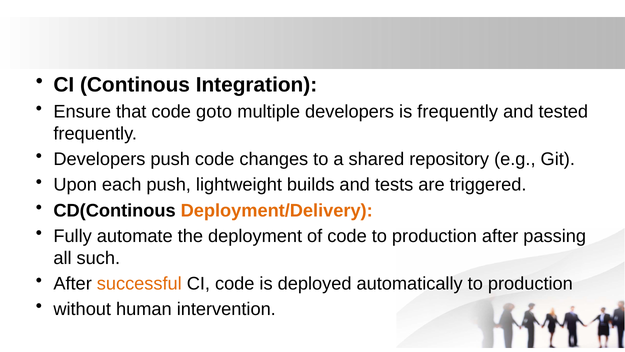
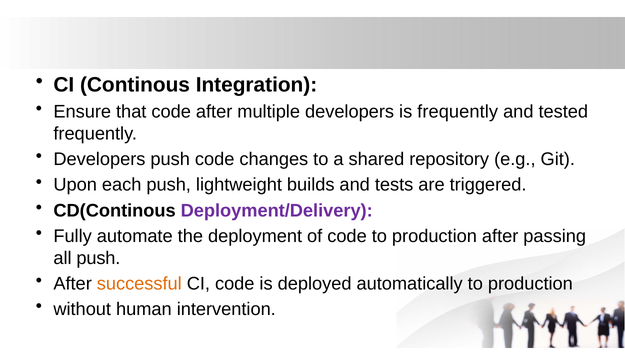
code goto: goto -> after
Deployment/Delivery colour: orange -> purple
all such: such -> push
